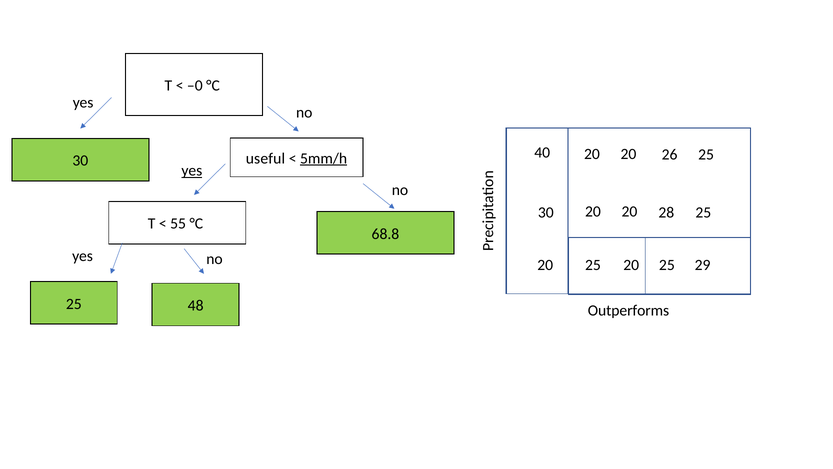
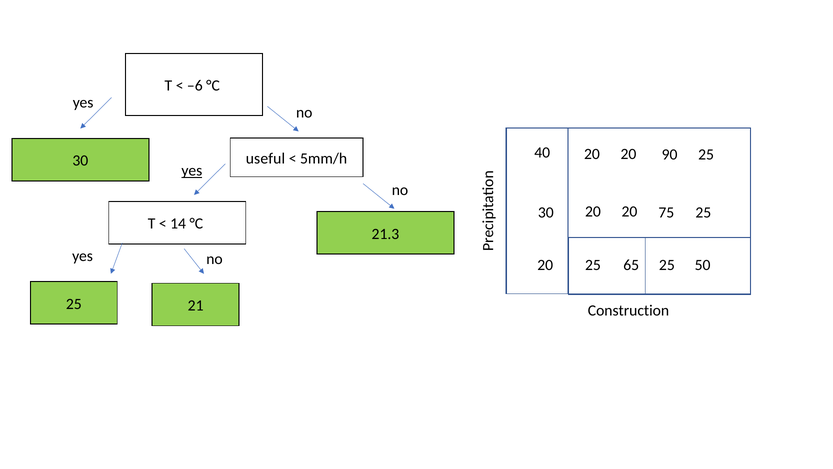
–0: –0 -> –6
26: 26 -> 90
5mm/h underline: present -> none
28: 28 -> 75
55: 55 -> 14
68.8: 68.8 -> 21.3
20 25 20: 20 -> 65
29: 29 -> 50
48: 48 -> 21
Outperforms: Outperforms -> Construction
